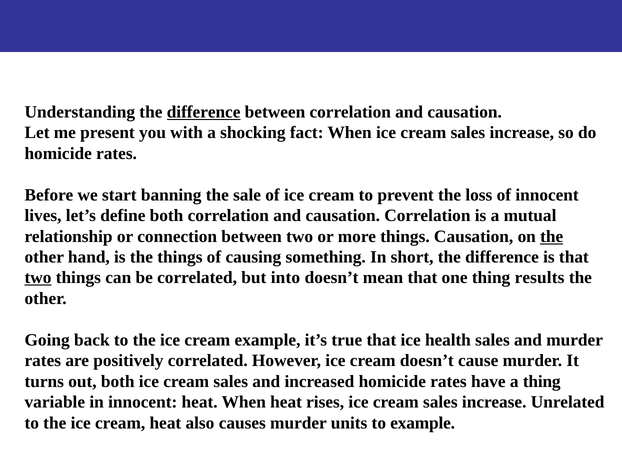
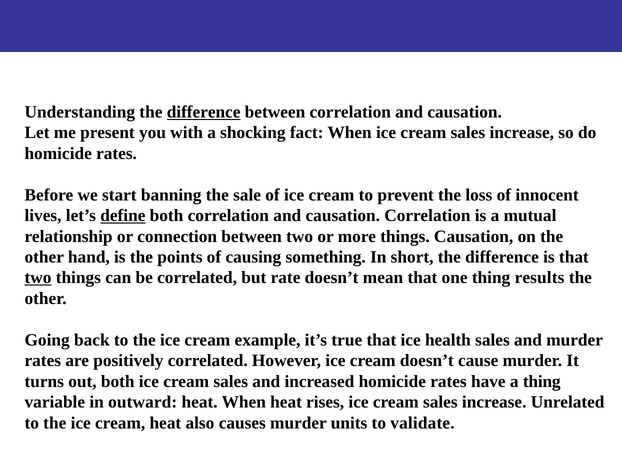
define underline: none -> present
the at (552, 237) underline: present -> none
the things: things -> points
into: into -> rate
in innocent: innocent -> outward
to example: example -> validate
